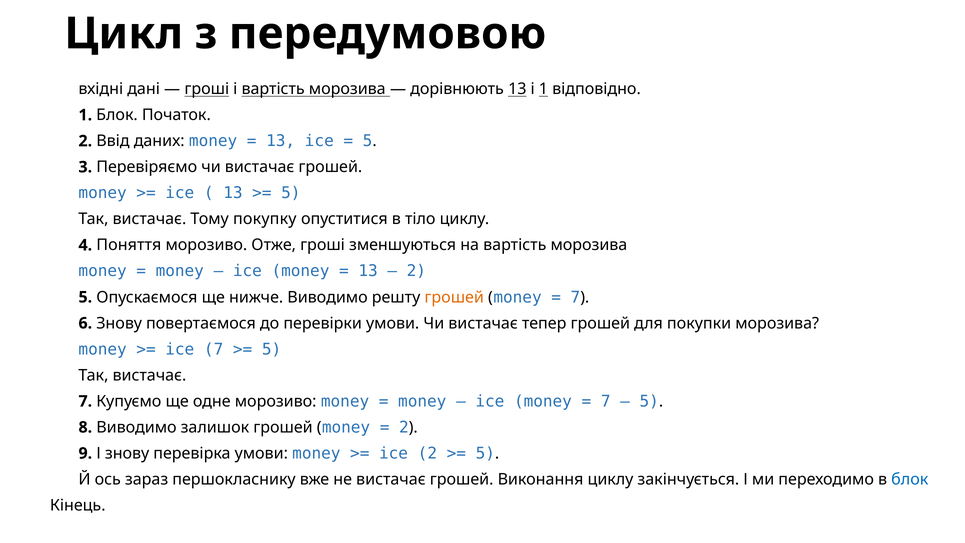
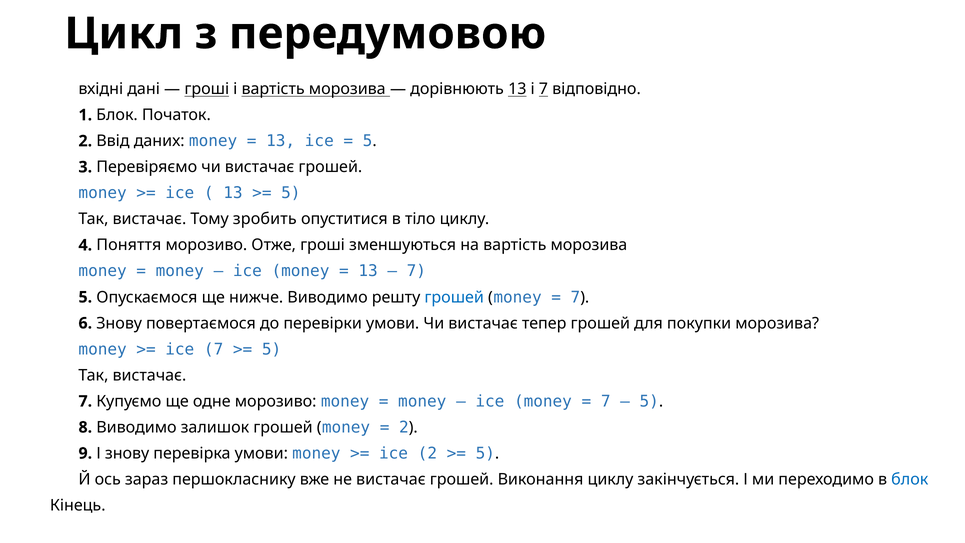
і 1: 1 -> 7
покупку: покупку -> зробить
2 at (416, 271): 2 -> 7
грошей at (454, 297) colour: orange -> blue
